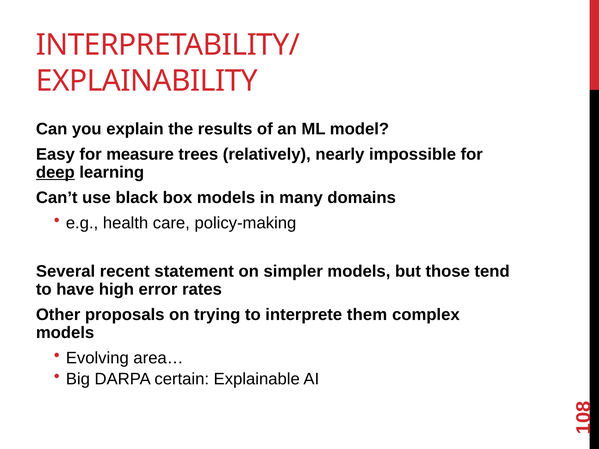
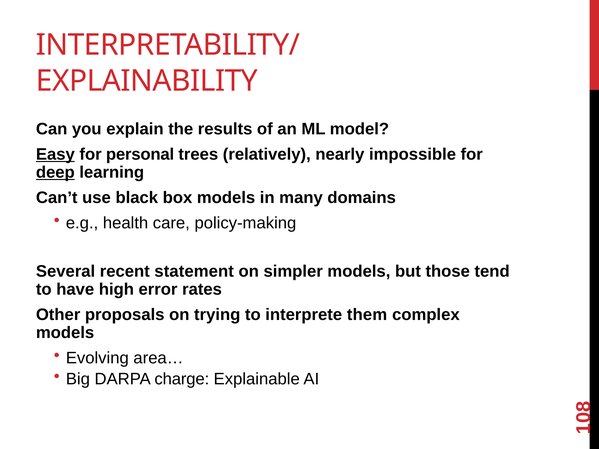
Easy underline: none -> present
measure: measure -> personal
certain: certain -> charge
